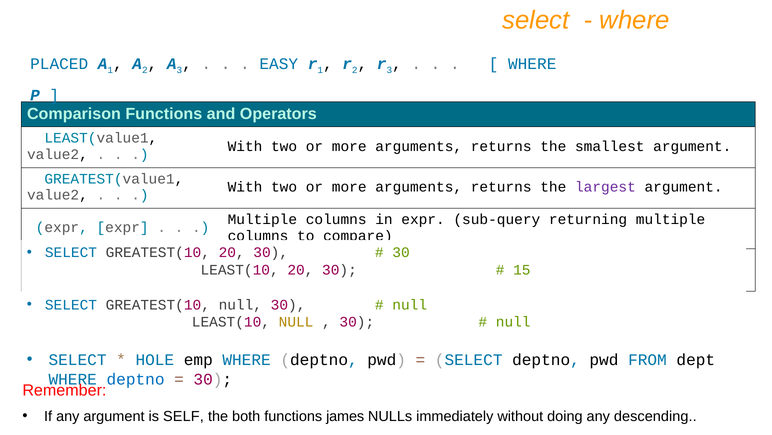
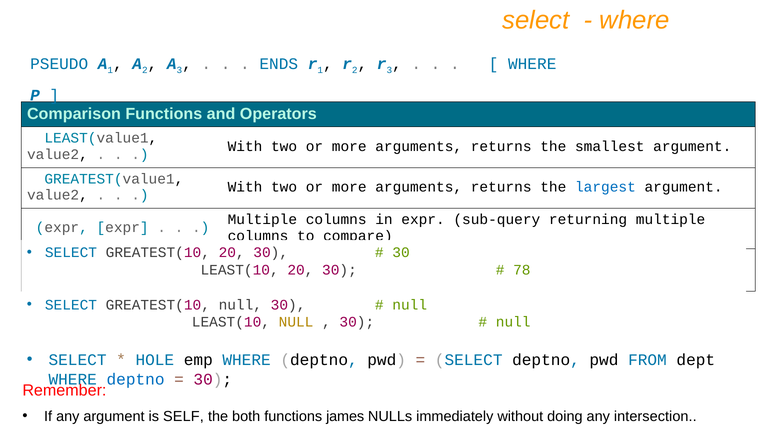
PLACED: PLACED -> PSEUDO
EASY: EASY -> ENDS
largest colour: purple -> blue
15: 15 -> 78
descending: descending -> intersection
